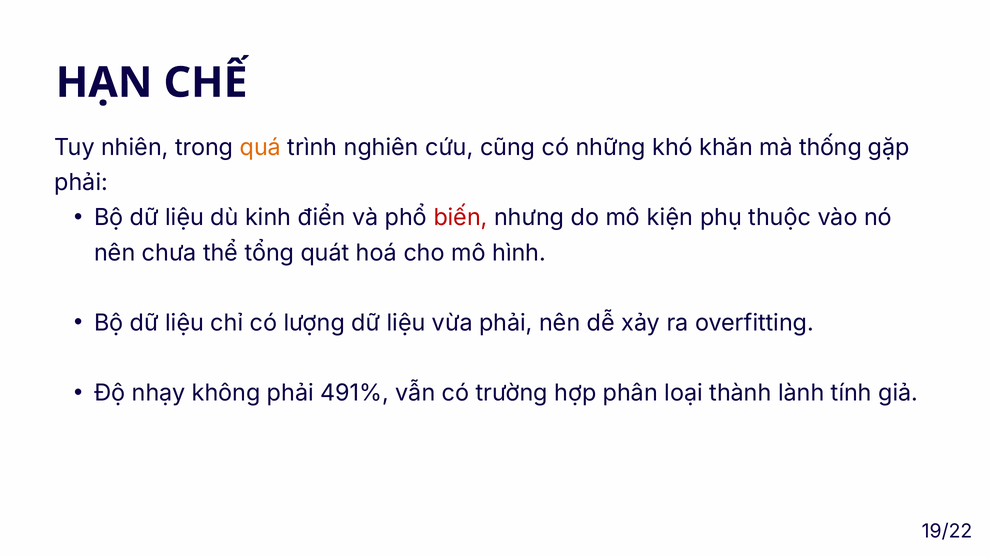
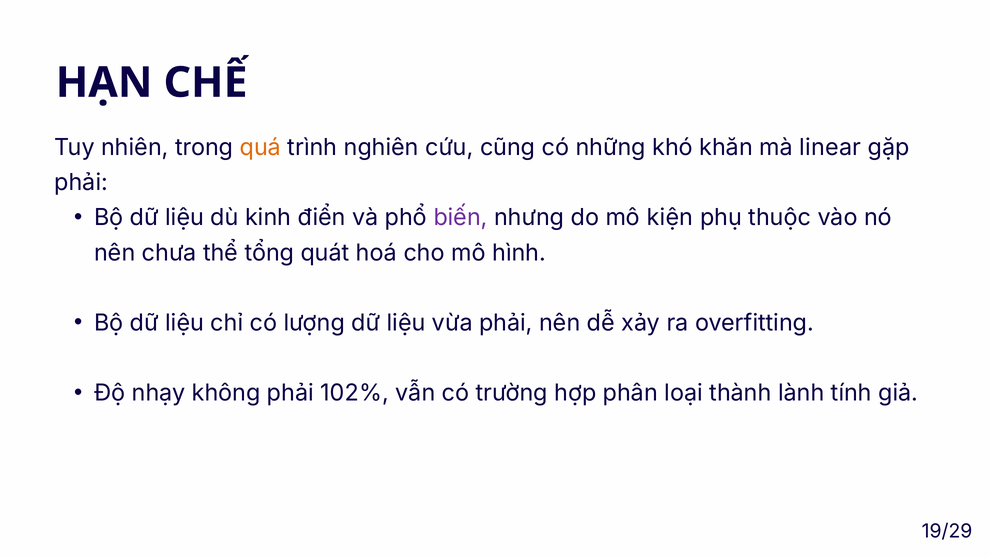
thống: thống -> linear
biến colour: red -> purple
491%: 491% -> 102%
19/22: 19/22 -> 19/29
